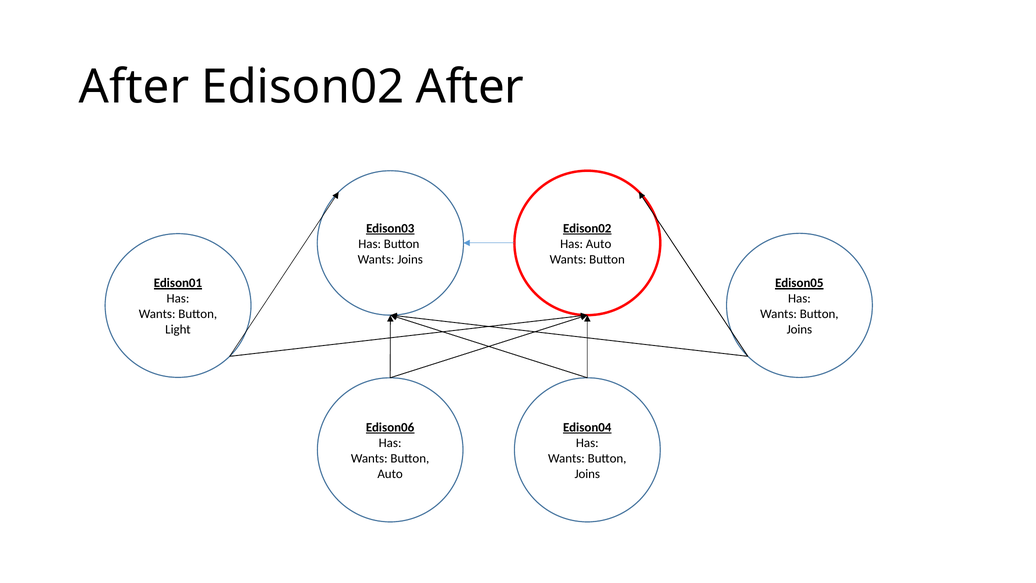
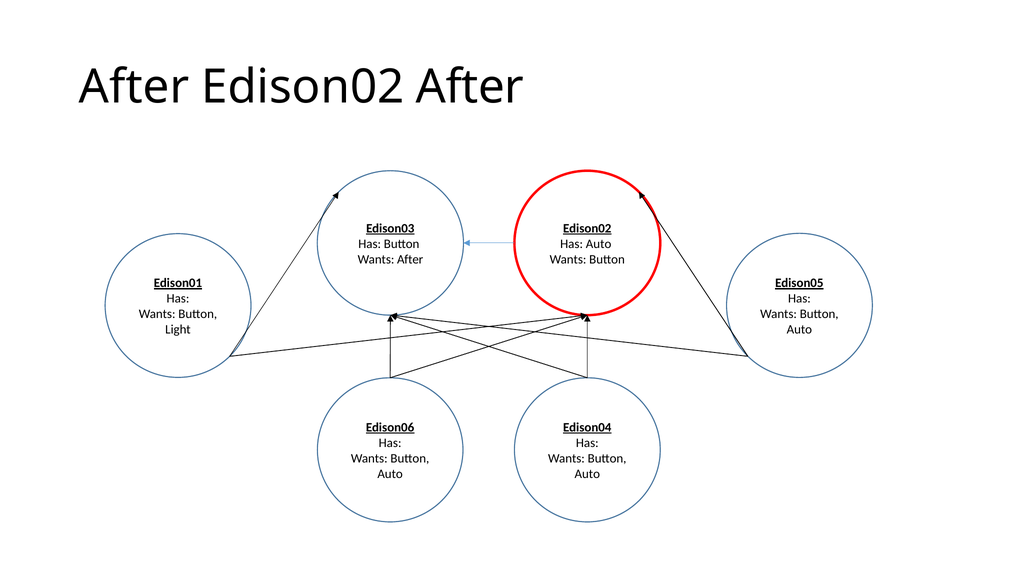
Wants Joins: Joins -> After
Joins at (799, 329): Joins -> Auto
Joins at (587, 474): Joins -> Auto
